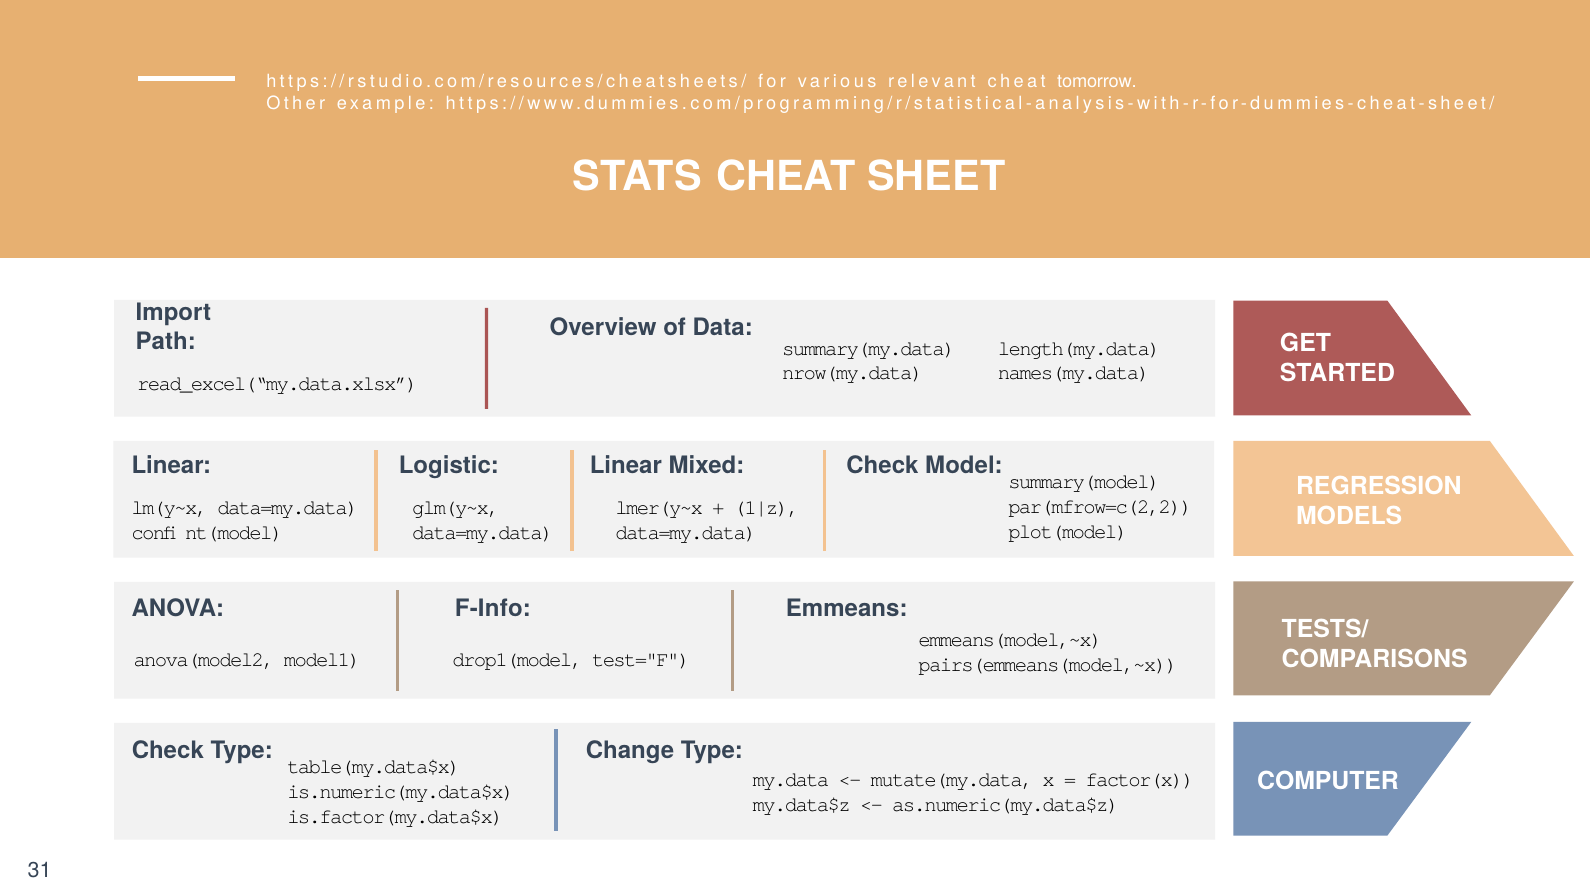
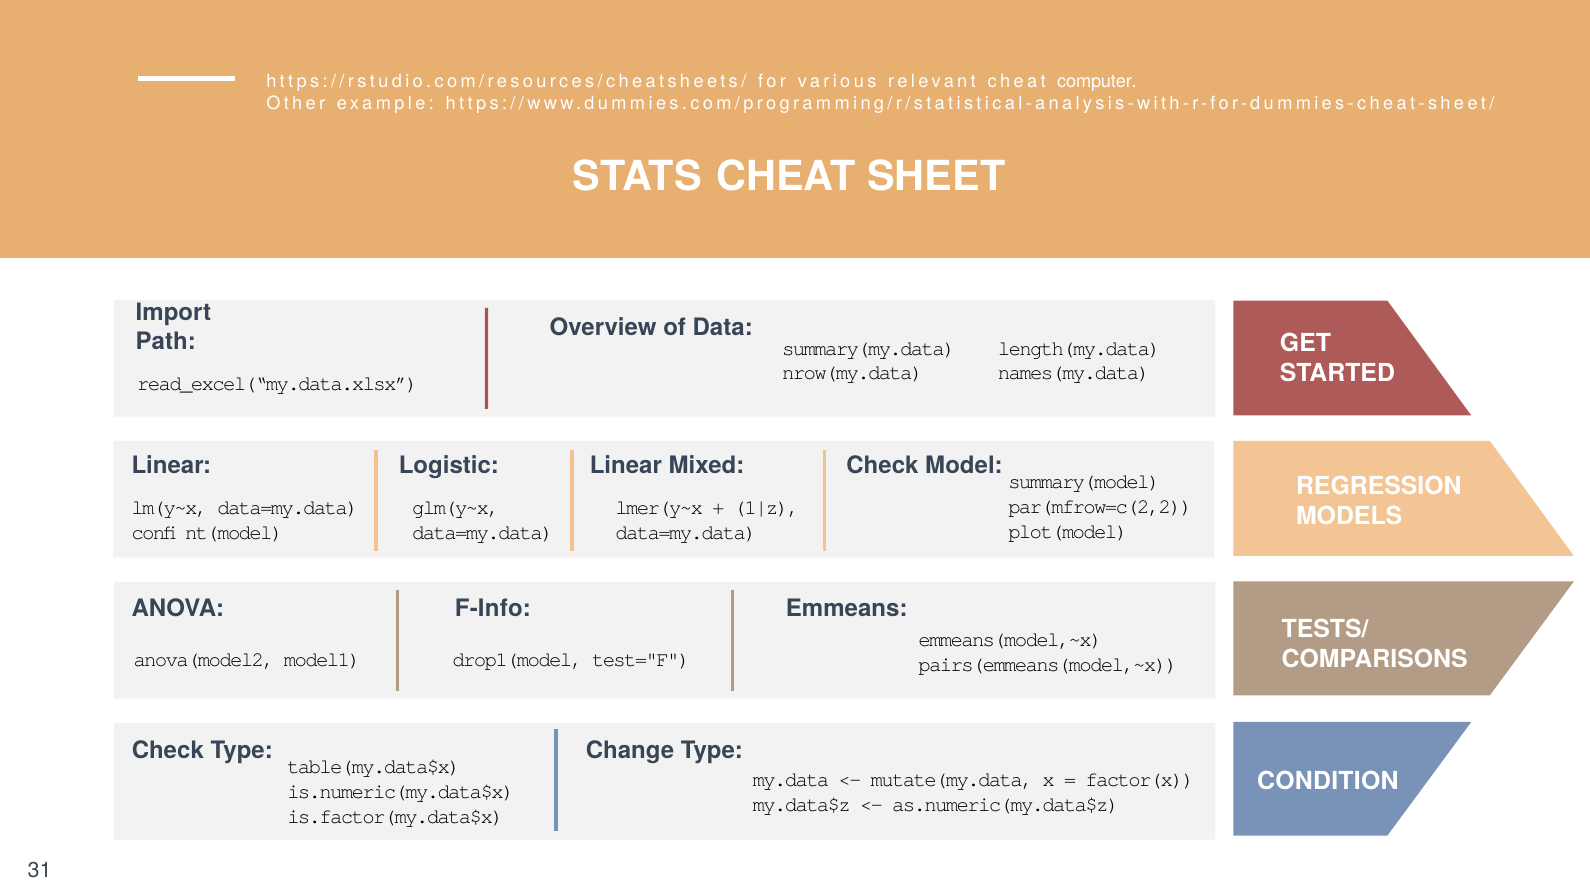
tomorrow: tomorrow -> computer
COMPUTER: COMPUTER -> CONDITION
